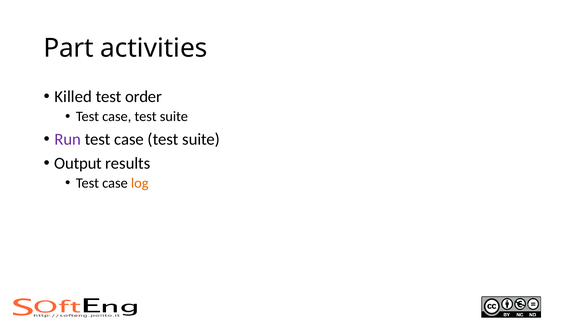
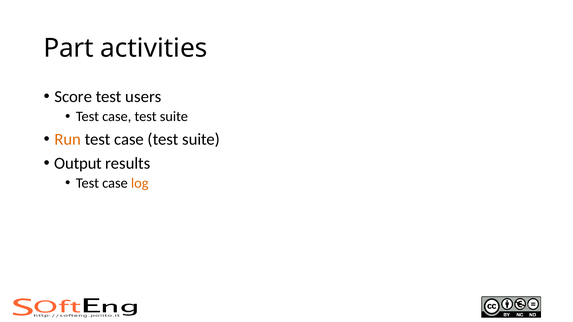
Killed: Killed -> Score
order: order -> users
Run colour: purple -> orange
